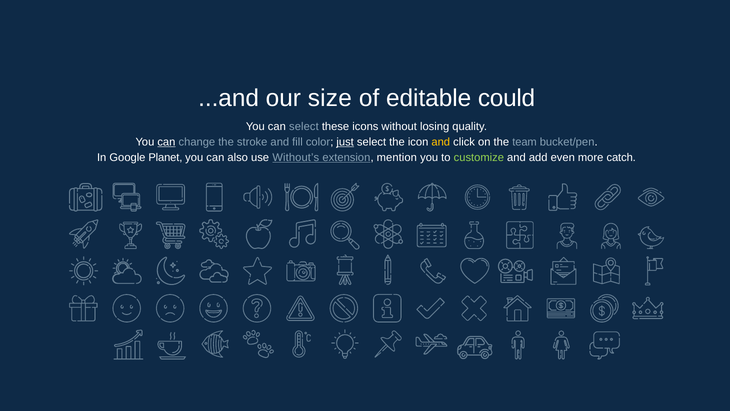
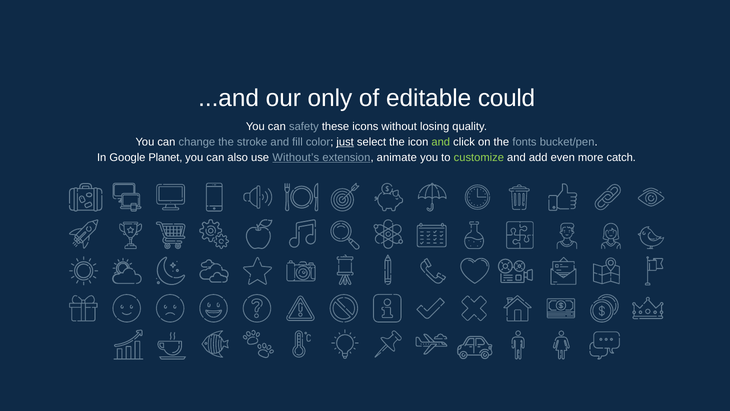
size: size -> only
can select: select -> safety
can at (166, 142) underline: present -> none
and at (441, 142) colour: yellow -> light green
team: team -> fonts
mention: mention -> animate
